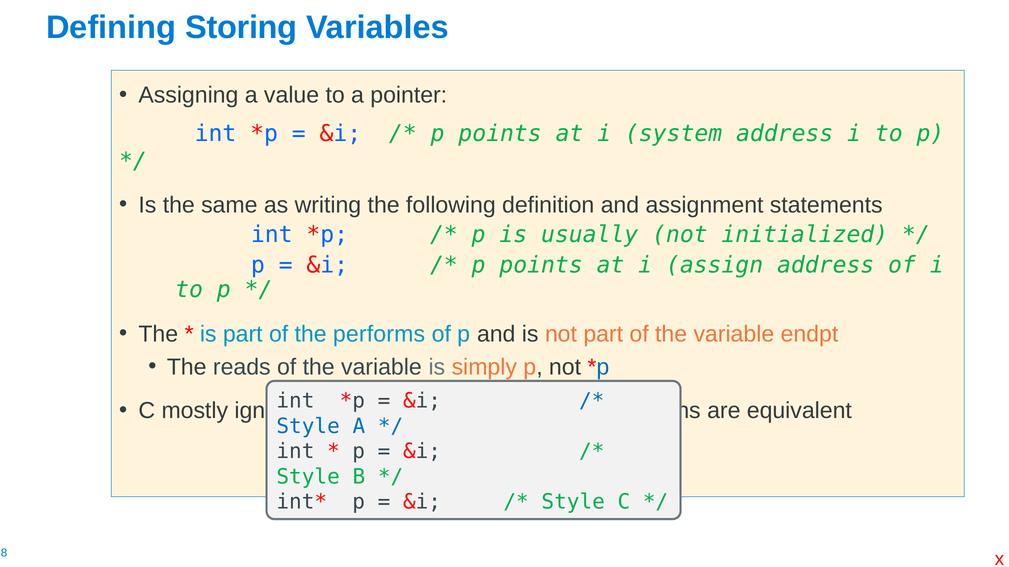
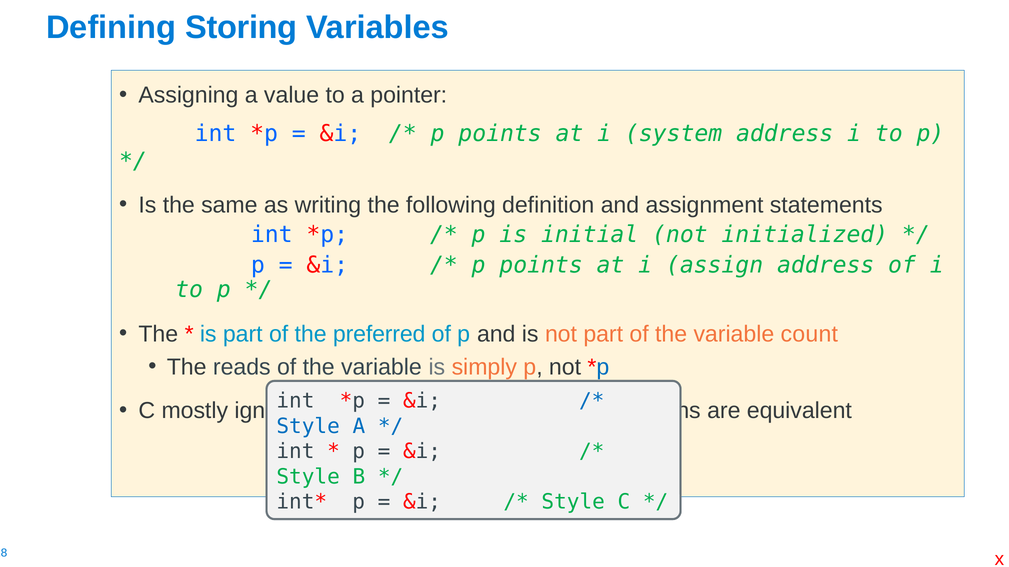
usually: usually -> initial
performs: performs -> preferred
endpt: endpt -> count
